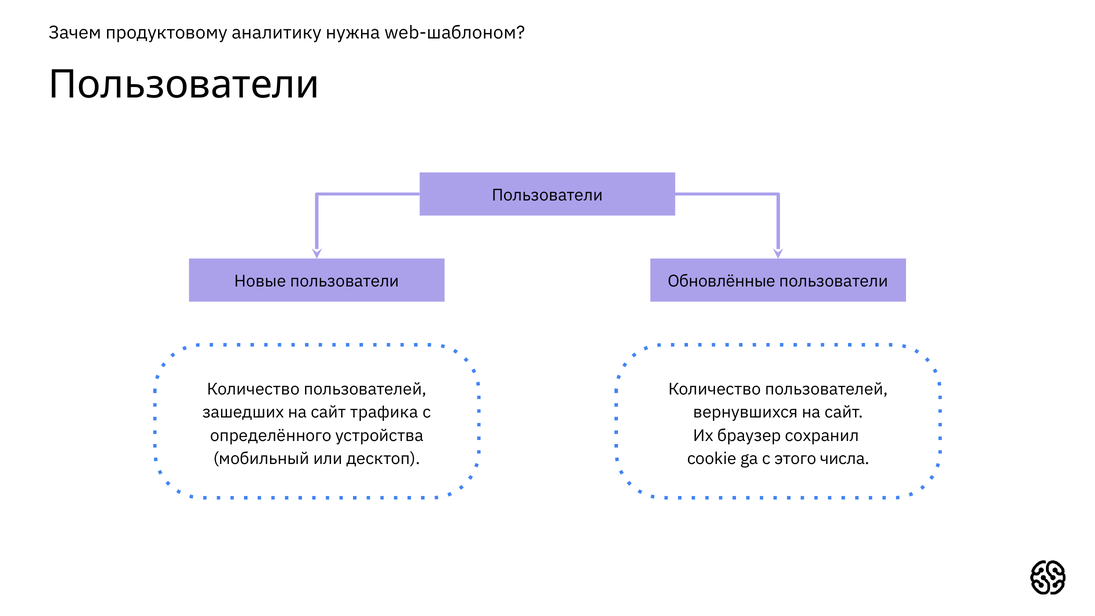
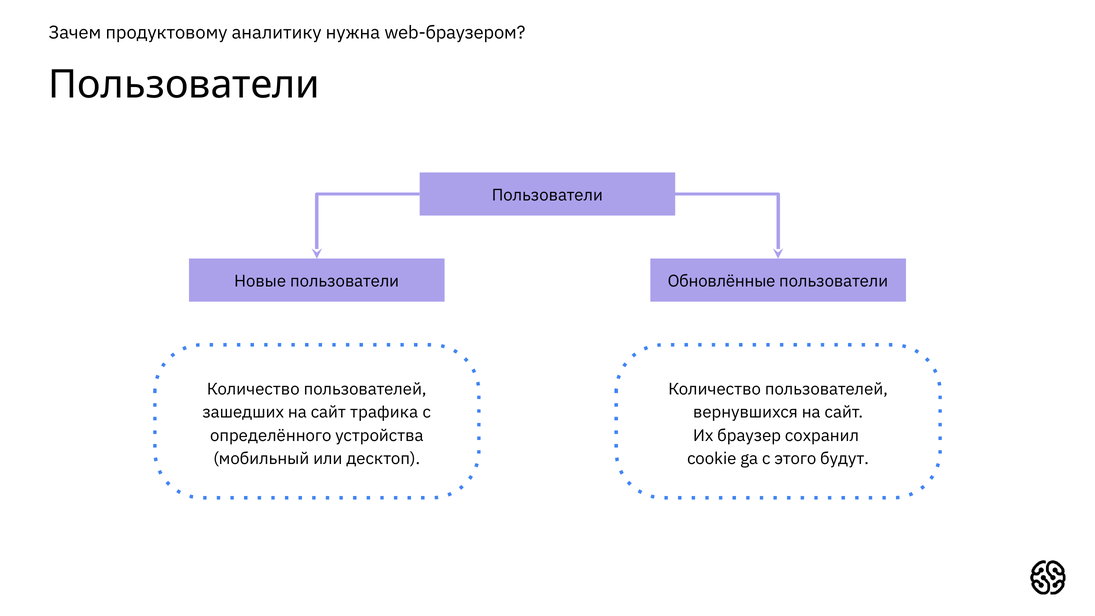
web-шаблоном: web-шаблоном -> web-браузером
числа: числа -> будут
